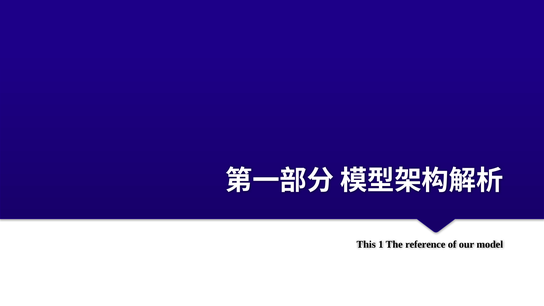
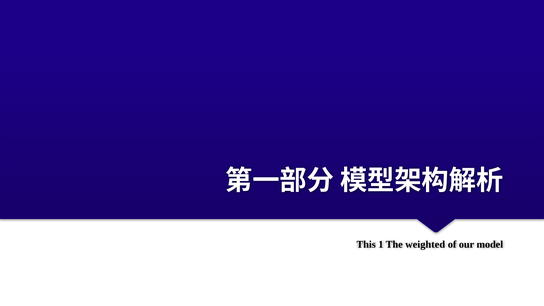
reference: reference -> weighted
